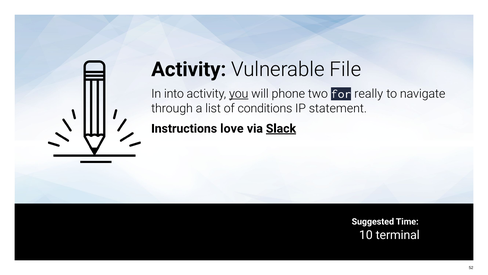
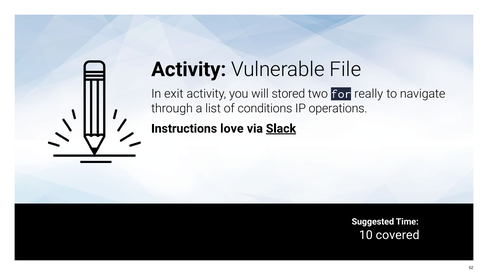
into: into -> exit
you underline: present -> none
phone: phone -> stored
statement: statement -> operations
terminal: terminal -> covered
